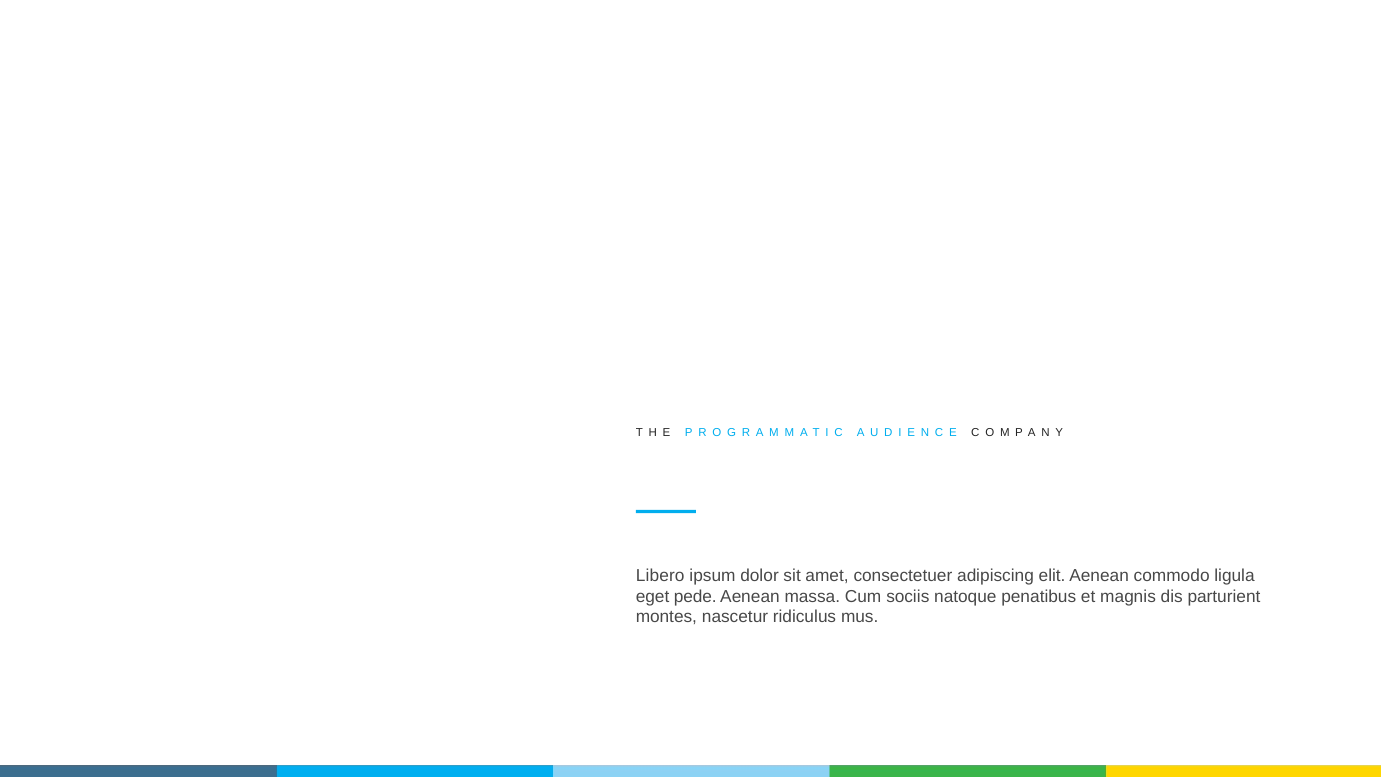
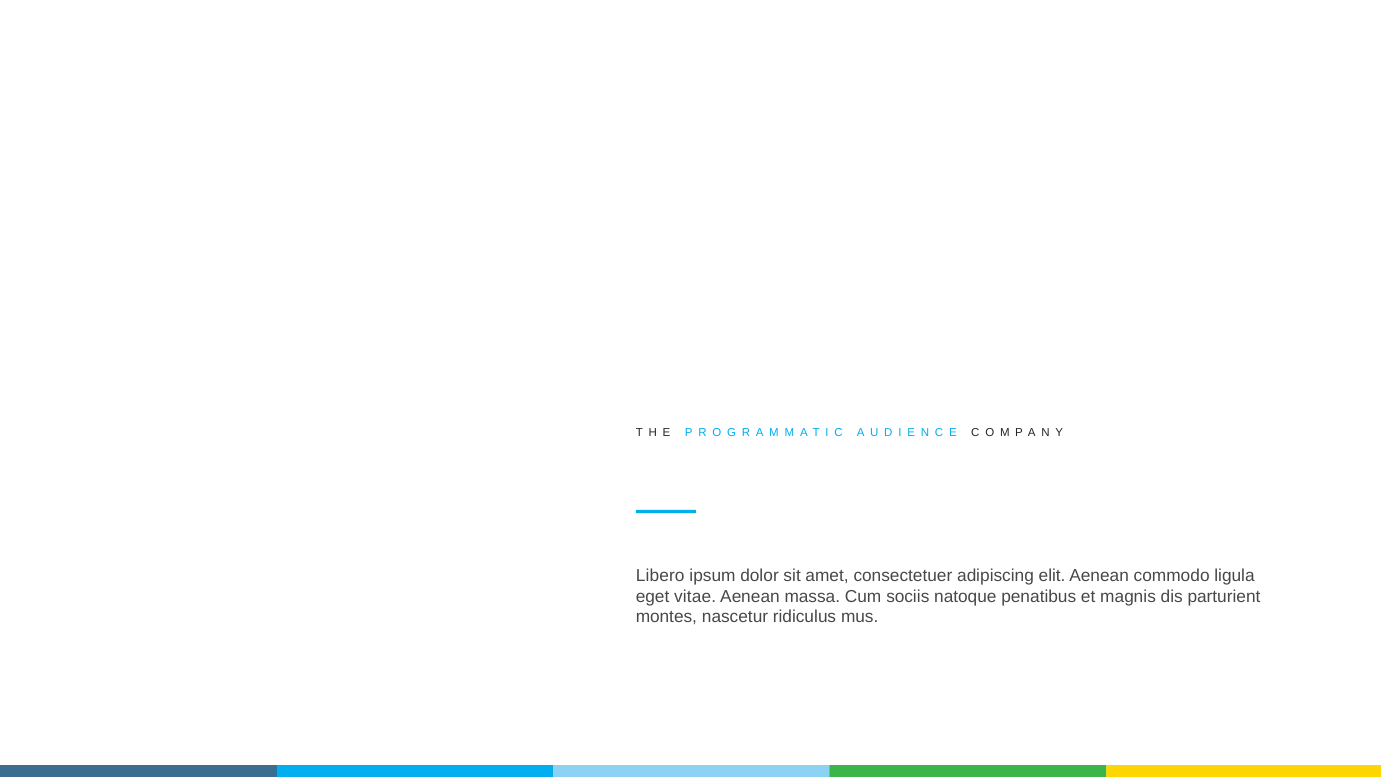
pede: pede -> vitae
